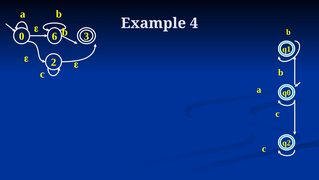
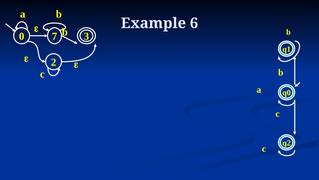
4: 4 -> 6
6: 6 -> 7
